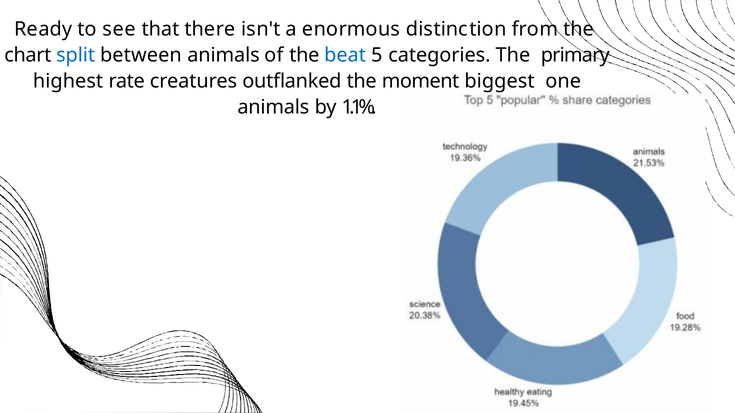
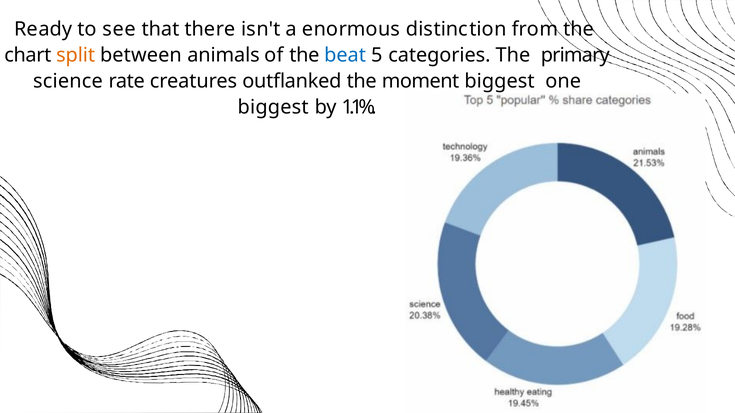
split colour: blue -> orange
highest: highest -> science
animals at (273, 107): animals -> biggest
